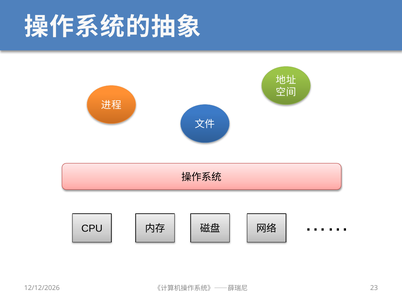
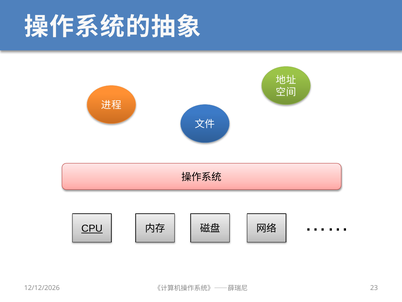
CPU underline: none -> present
